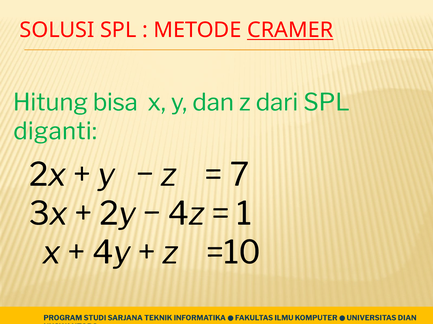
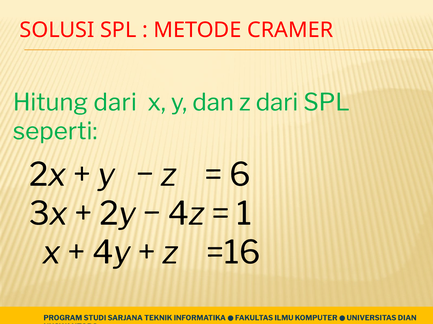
CRAMER underline: present -> none
Hitung bisa: bisa -> dari
diganti: diganti -> seperti
7: 7 -> 6
=10: =10 -> =16
